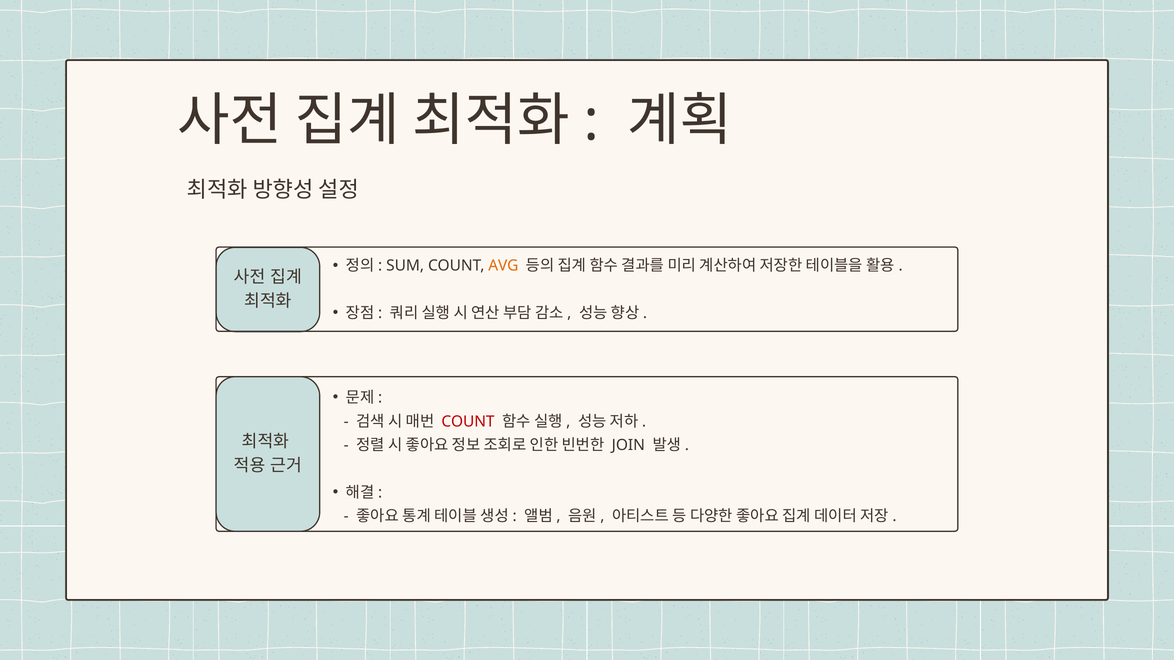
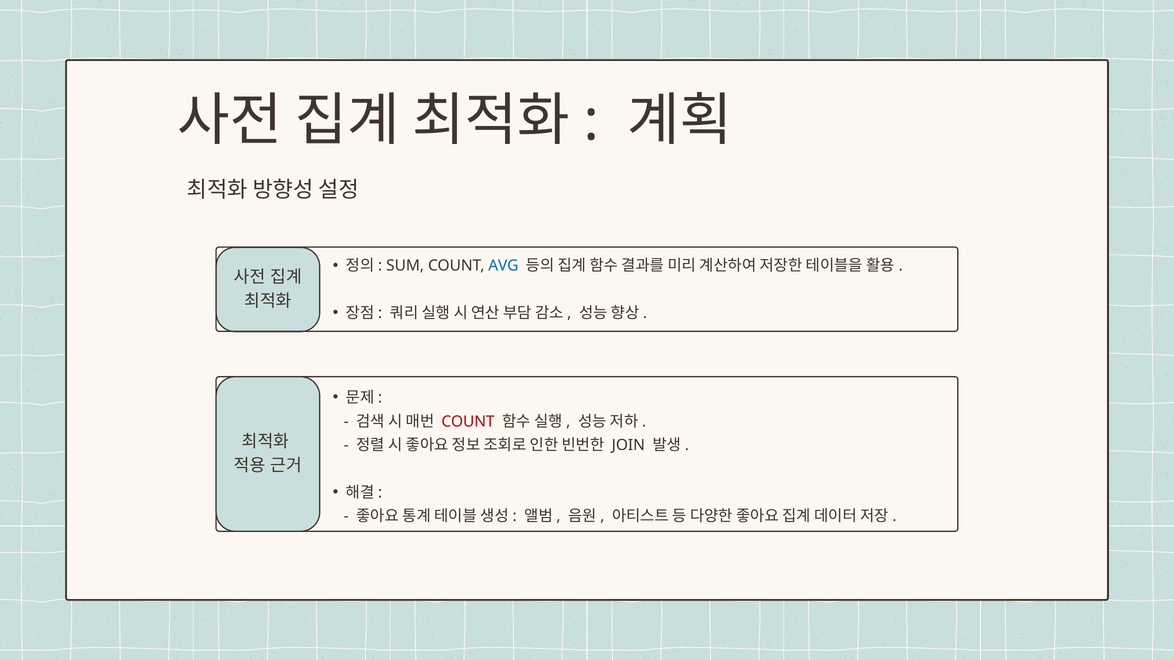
AVG colour: orange -> blue
